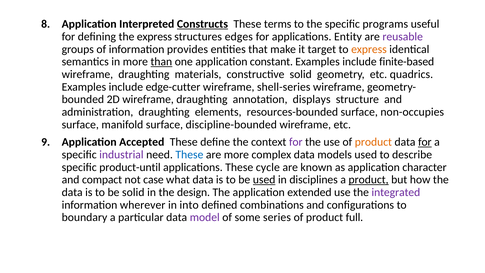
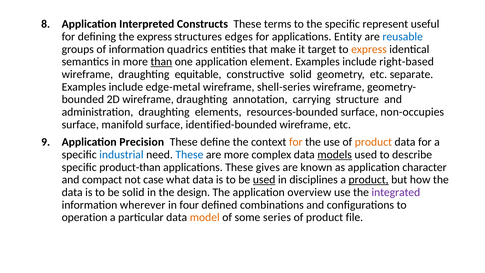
Constructs underline: present -> none
programs: programs -> represent
reusable colour: purple -> blue
provides: provides -> quadrics
constant: constant -> element
finite-based: finite-based -> right-based
materials: materials -> equitable
quadrics: quadrics -> separate
edge-cutter: edge-cutter -> edge-metal
displays: displays -> carrying
discipline-bounded: discipline-bounded -> identified-bounded
Accepted: Accepted -> Precision
for at (296, 142) colour: purple -> orange
for at (425, 142) underline: present -> none
industrial colour: purple -> blue
models underline: none -> present
product-until: product-until -> product-than
cycle: cycle -> gives
extended: extended -> overview
into: into -> four
boundary: boundary -> operation
model colour: purple -> orange
full: full -> file
